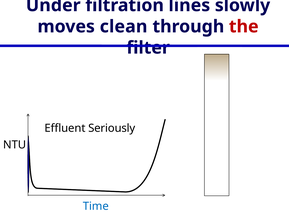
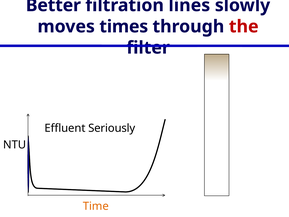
Under: Under -> Better
clean: clean -> times
Time colour: blue -> orange
